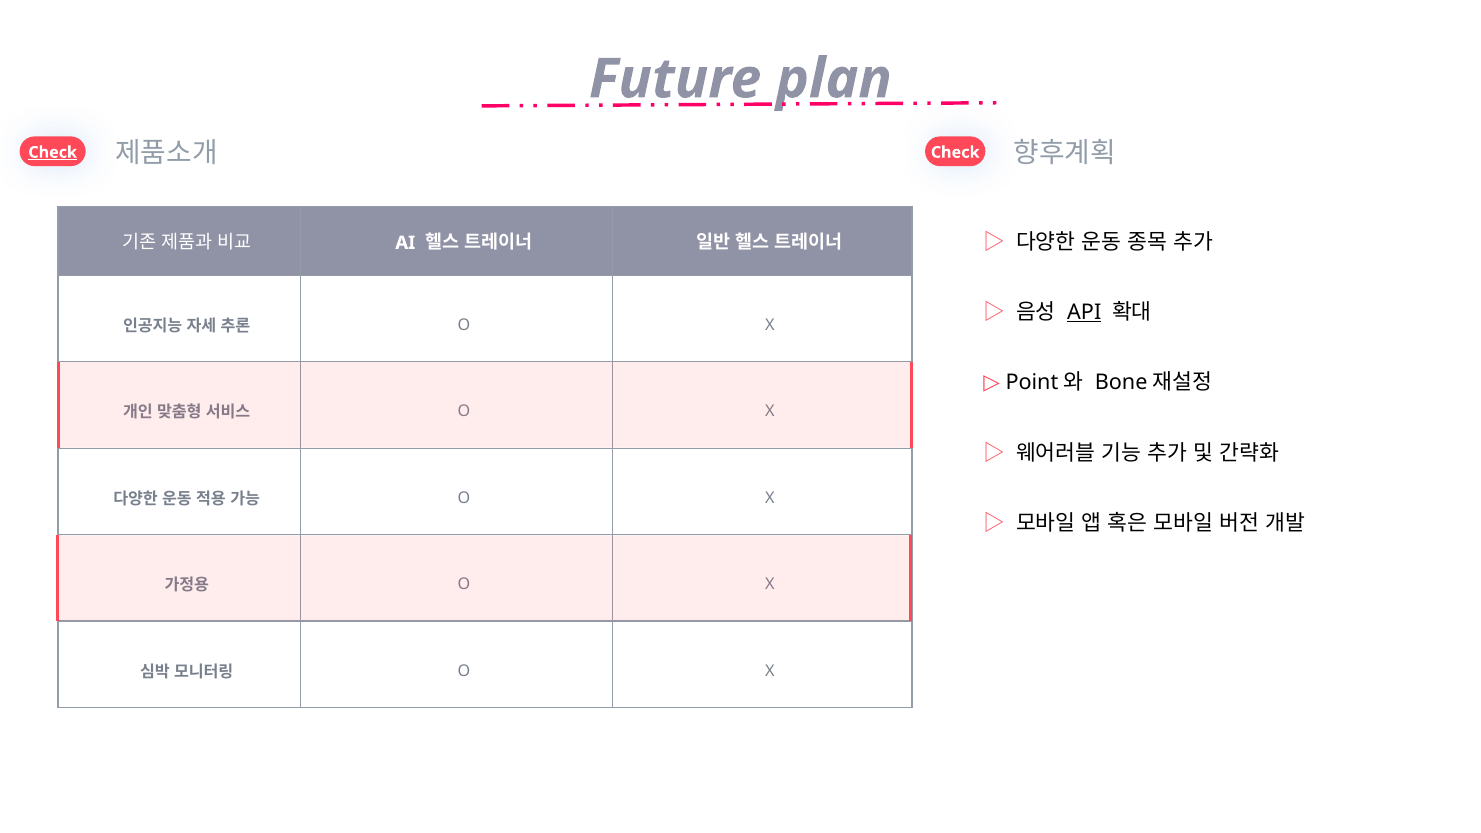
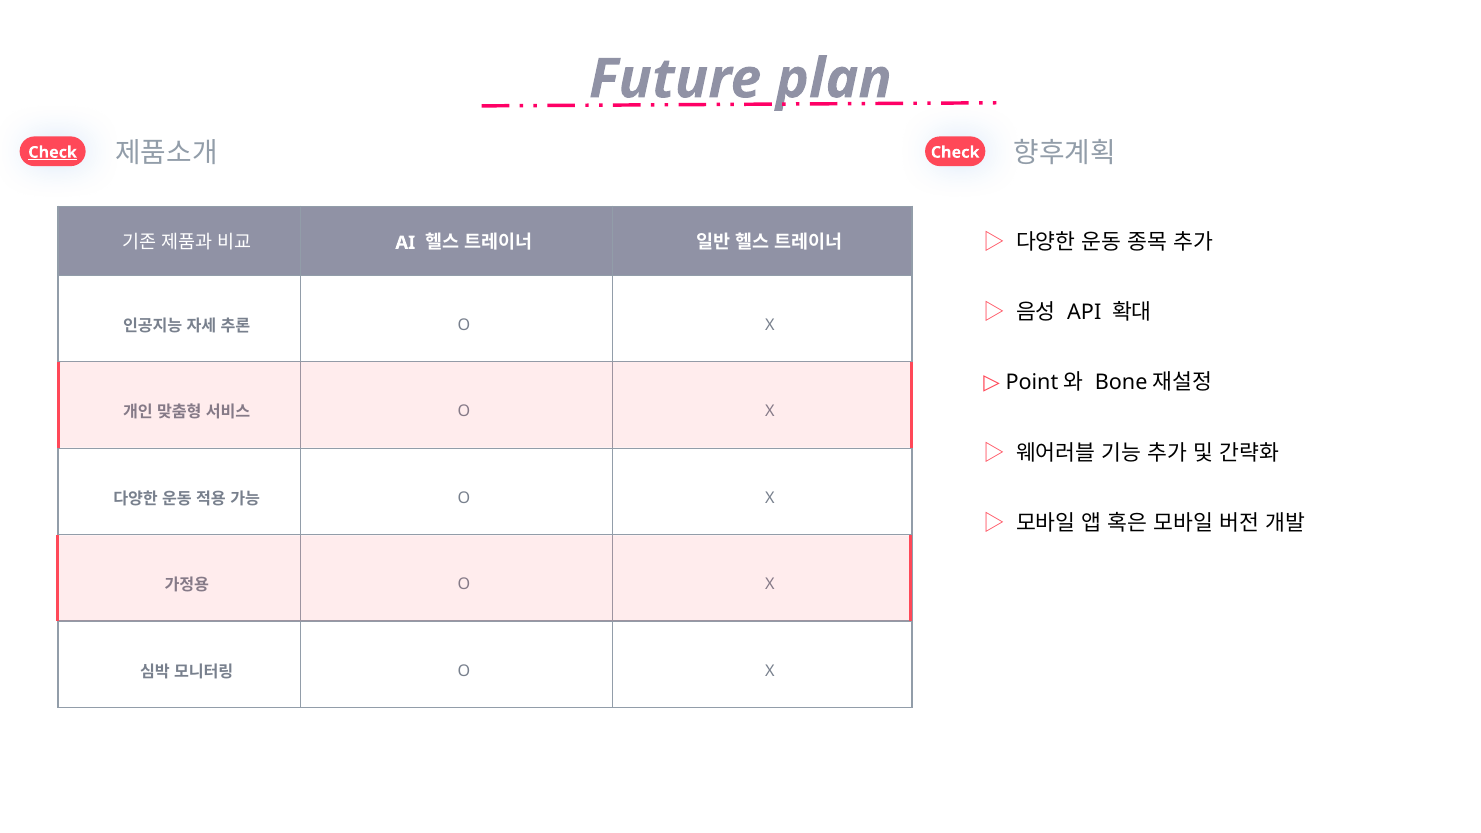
API underline: present -> none
